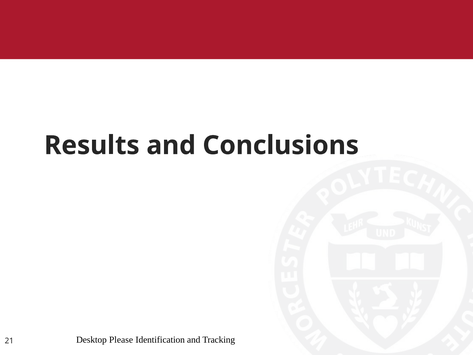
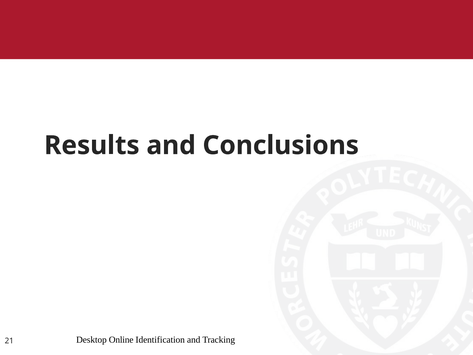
Please: Please -> Online
